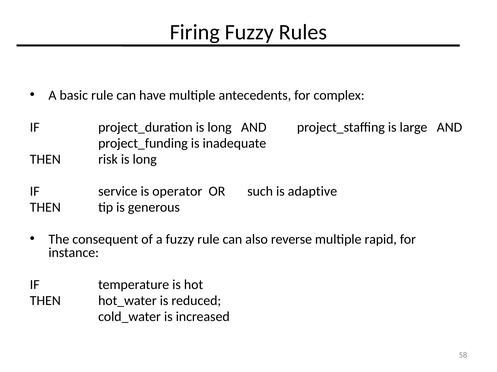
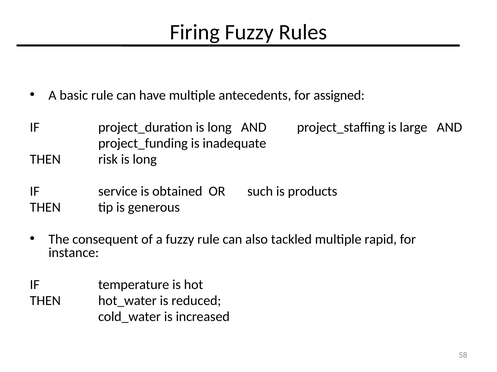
complex: complex -> assigned
operator: operator -> obtained
adaptive: adaptive -> products
reverse: reverse -> tackled
